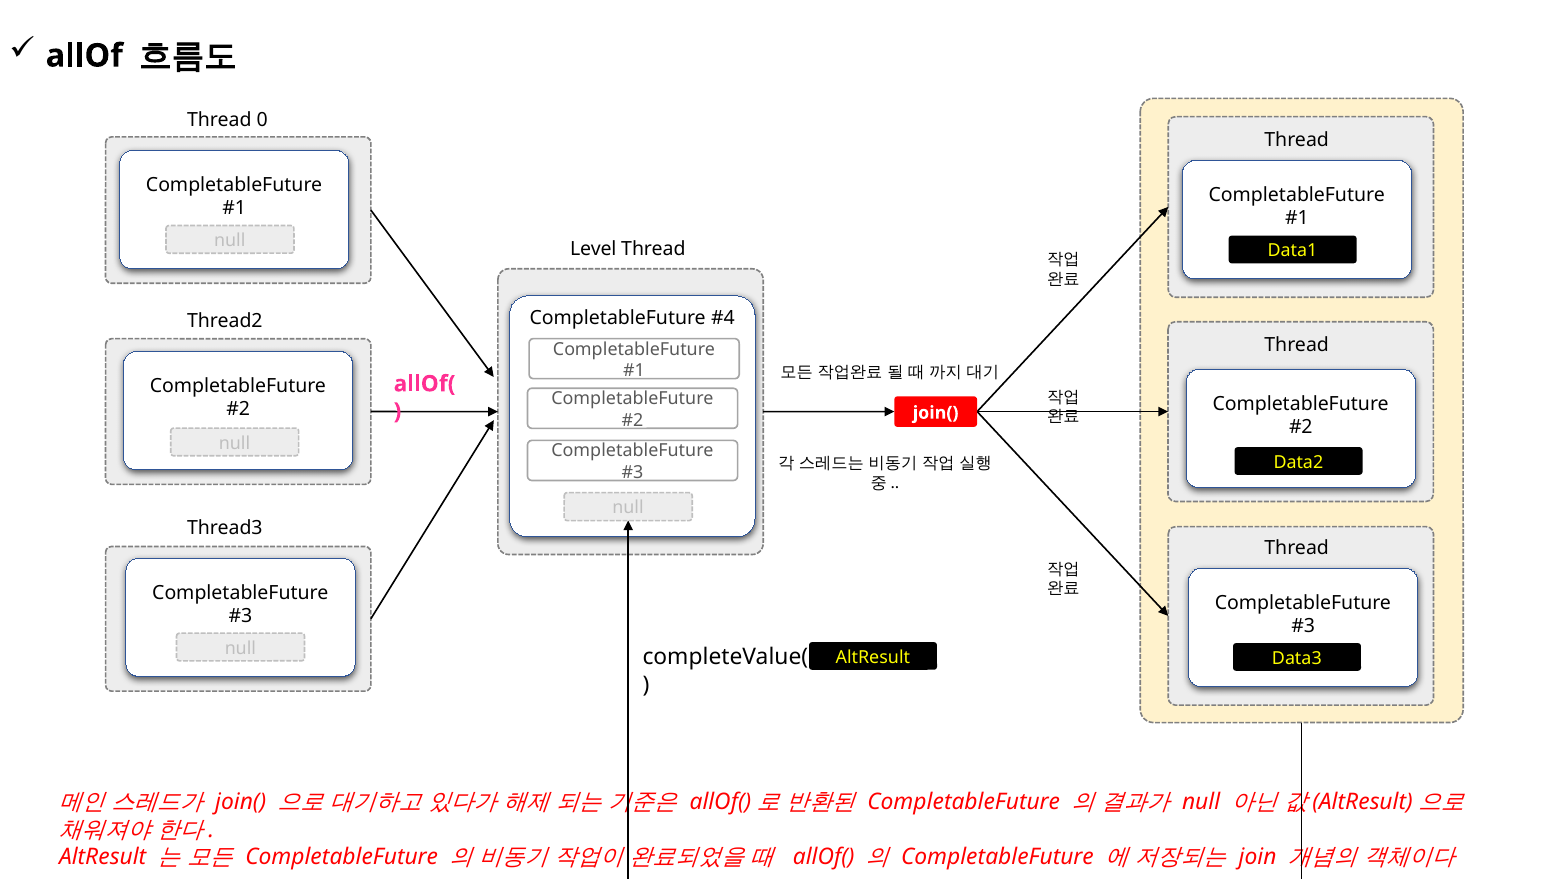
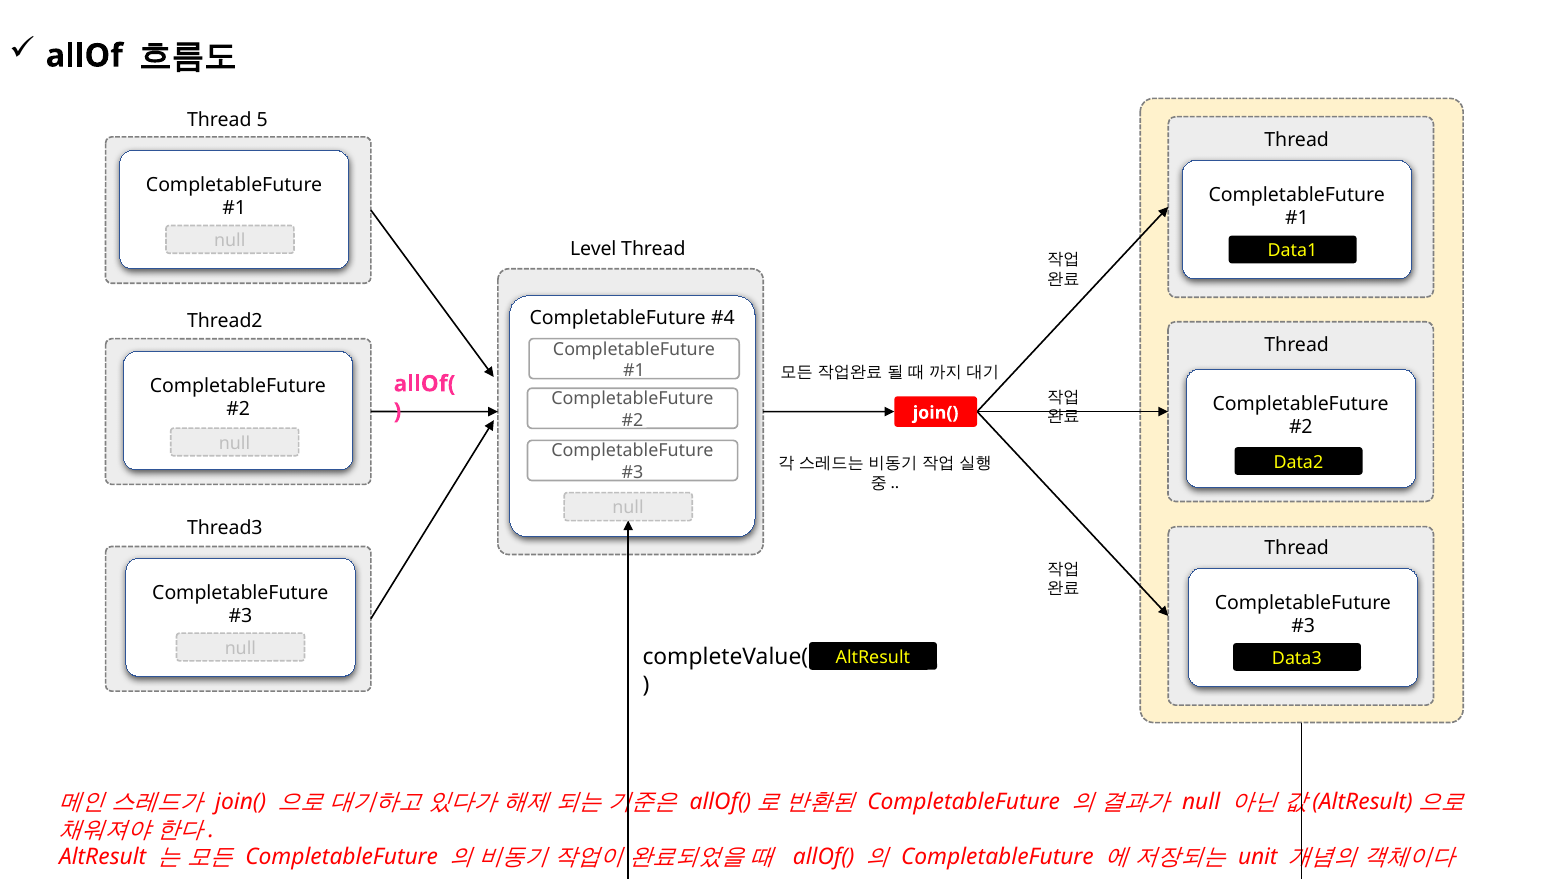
0: 0 -> 5
join: join -> unit
